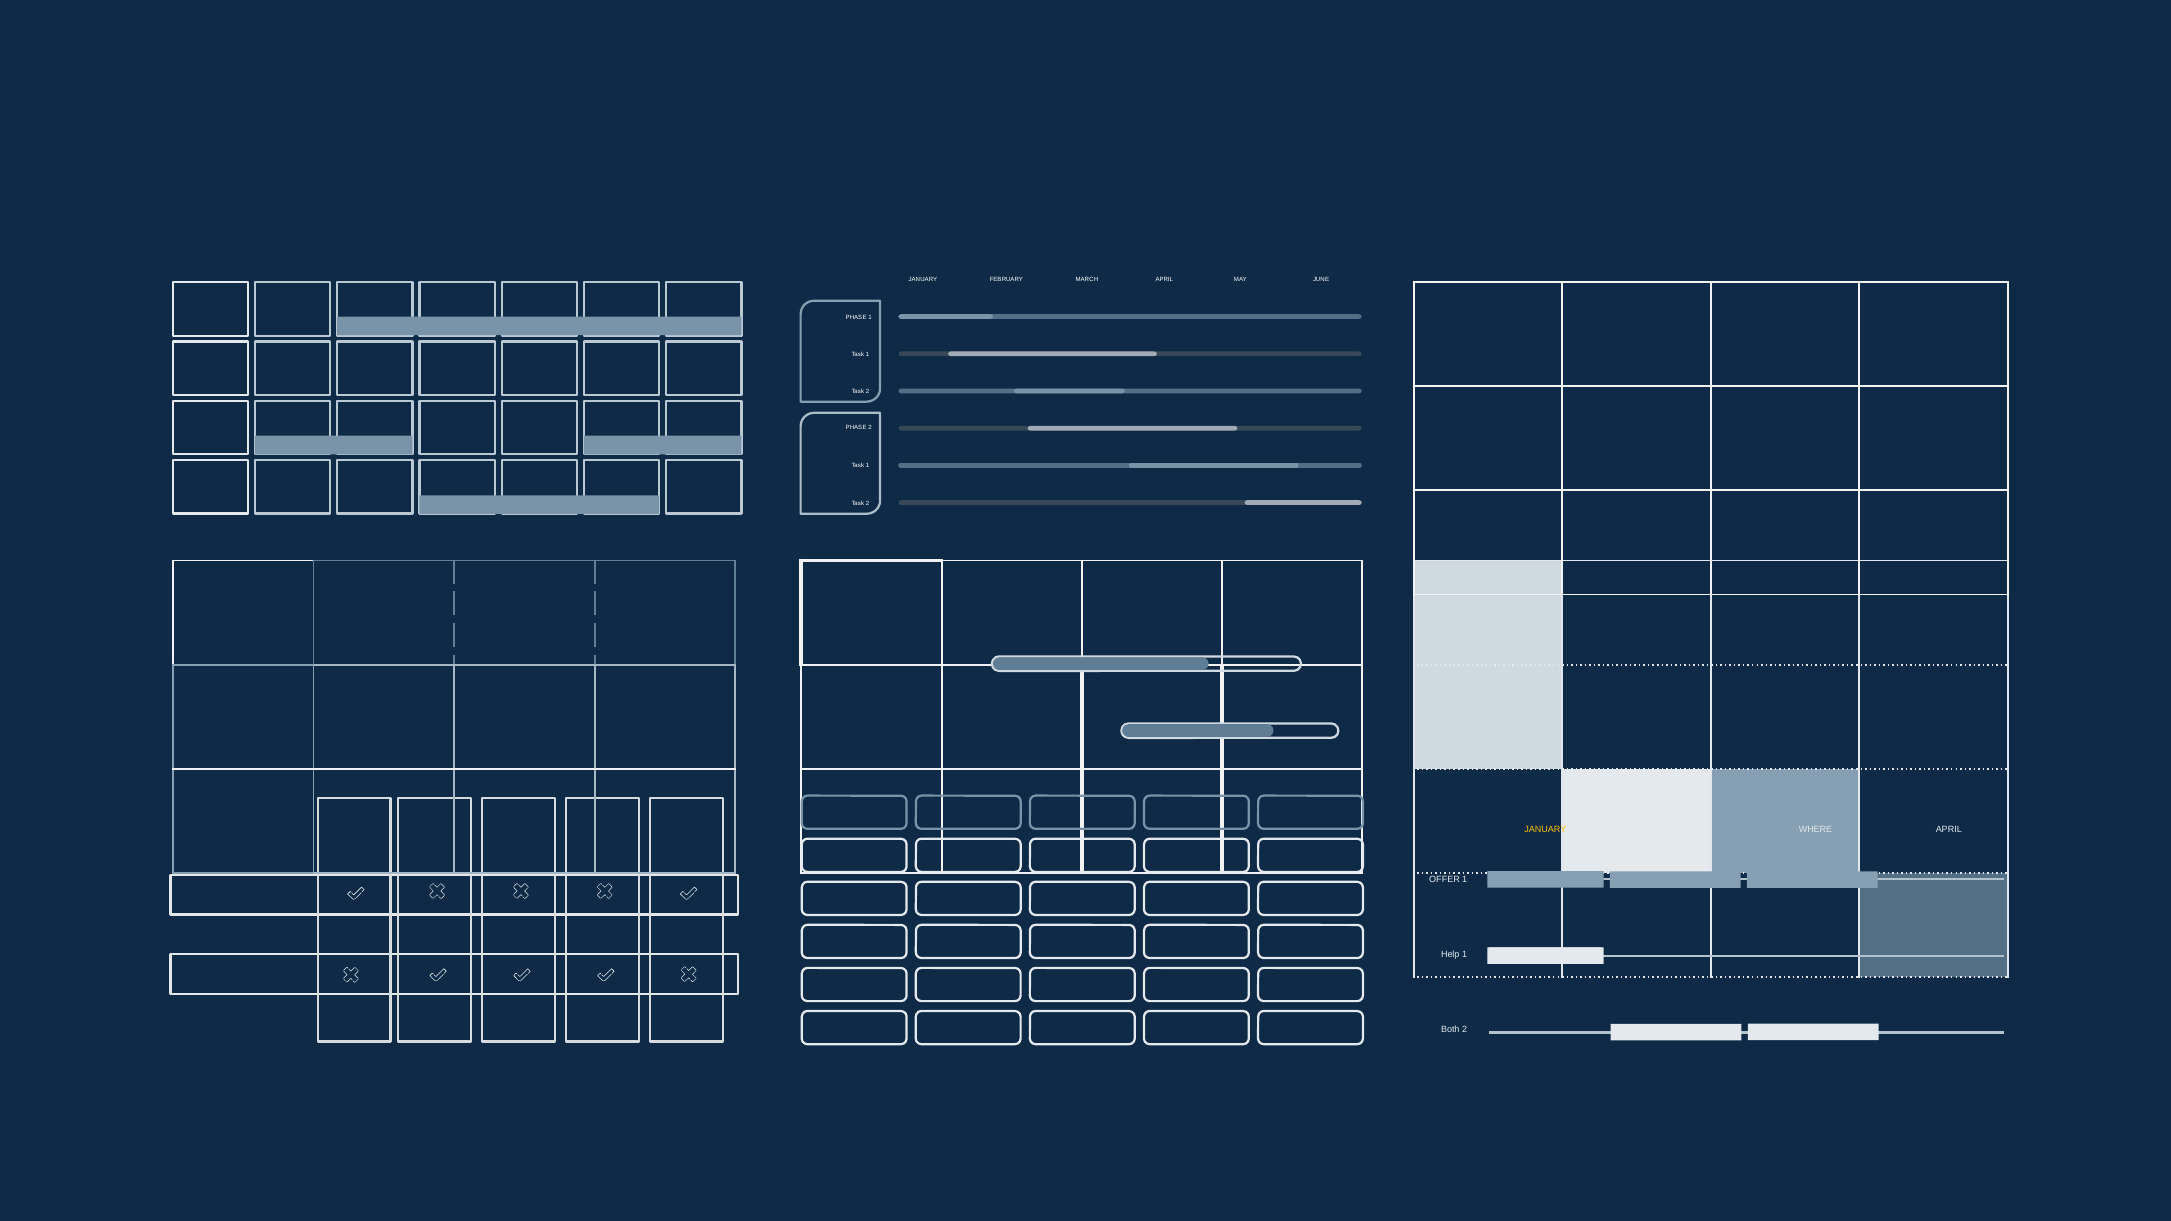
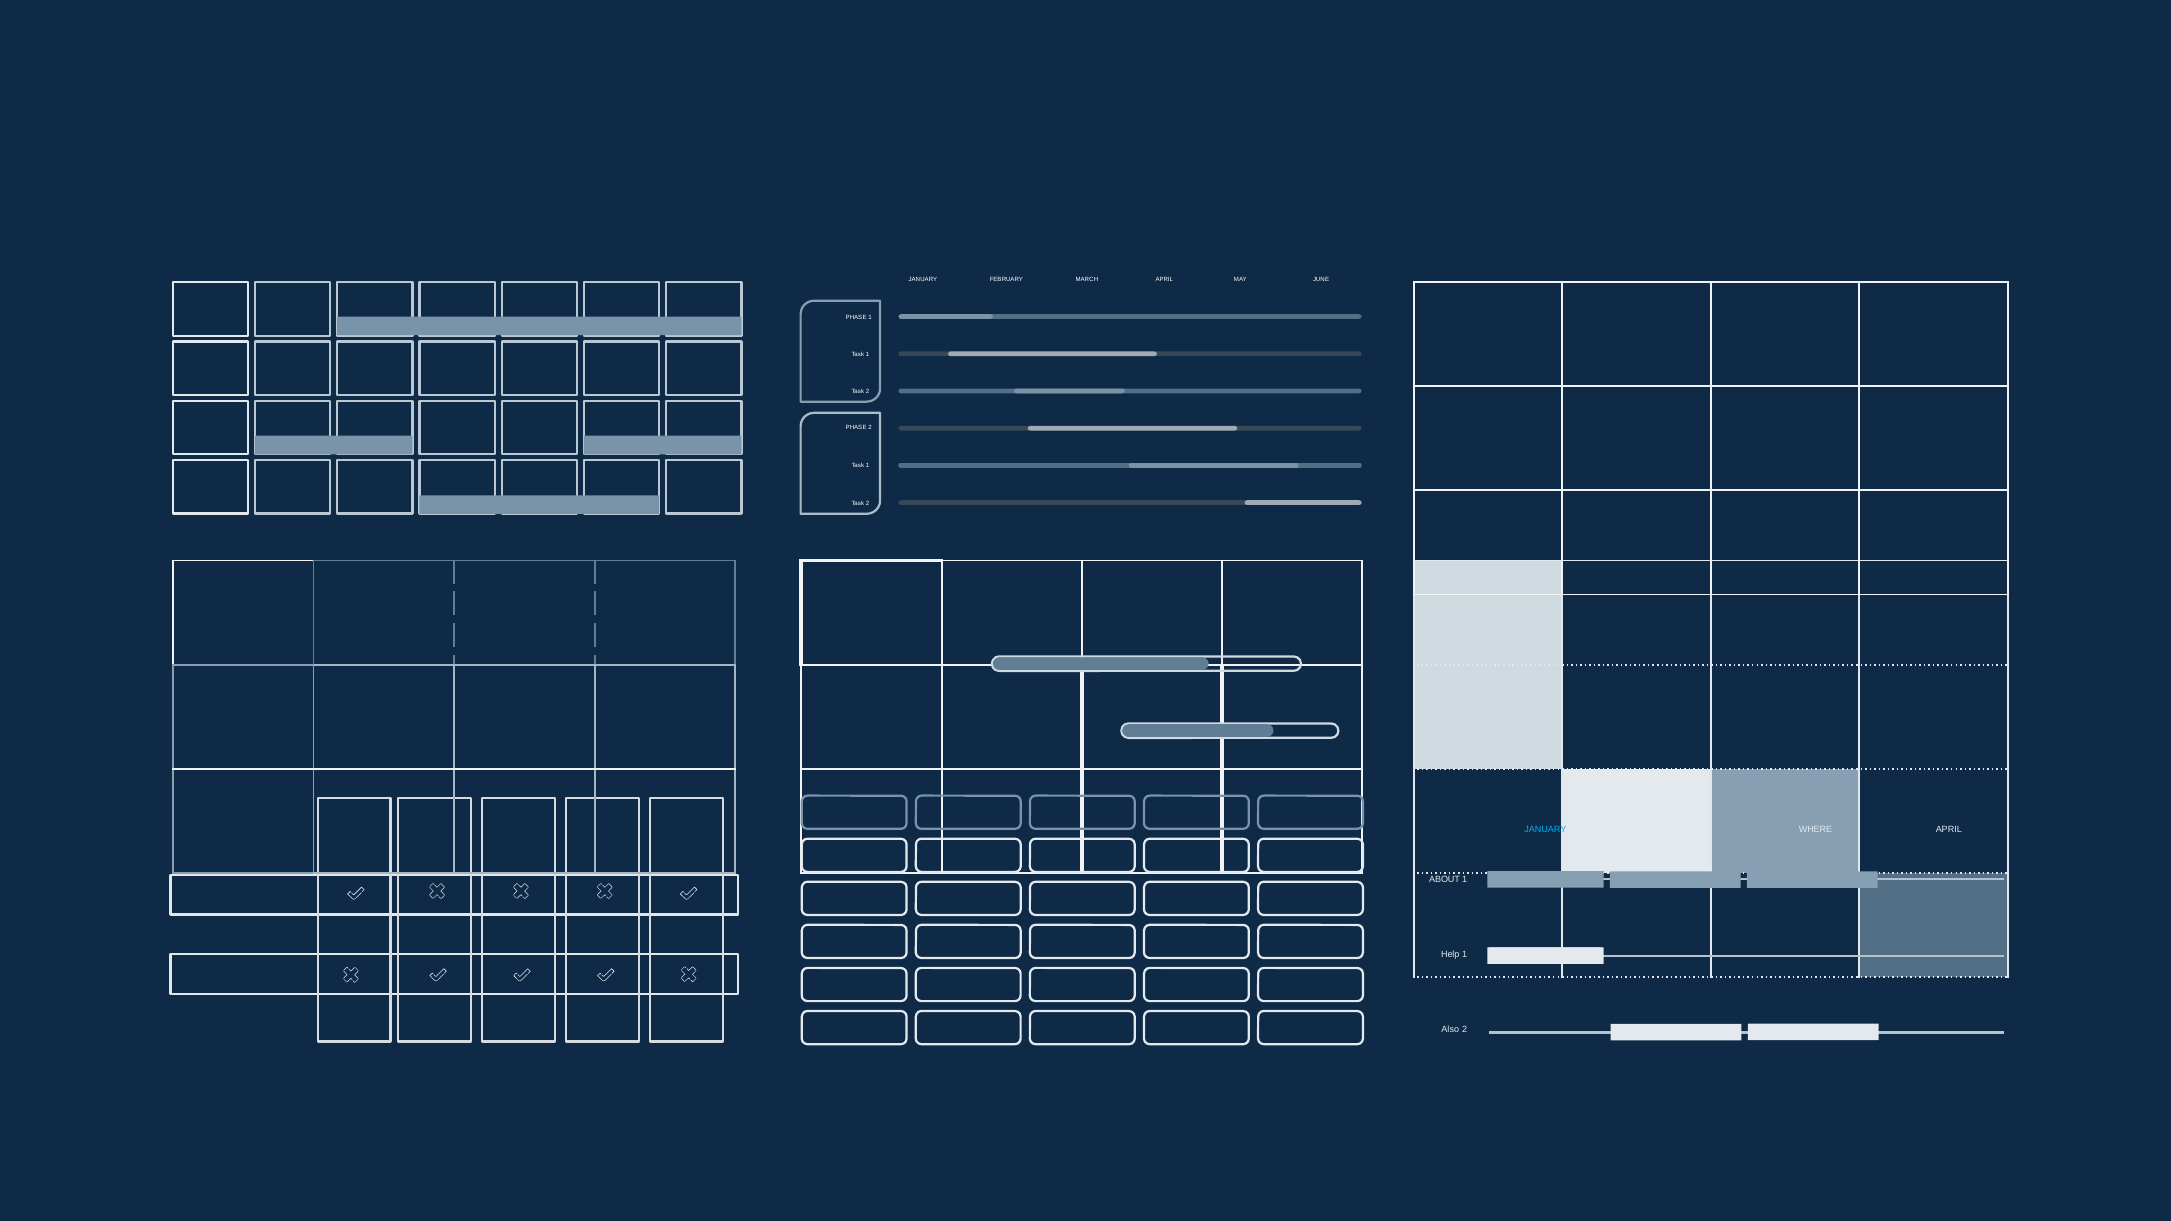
JANUARY at (1545, 830) colour: yellow -> light blue
OFFER: OFFER -> ABOUT
Both: Both -> Also
